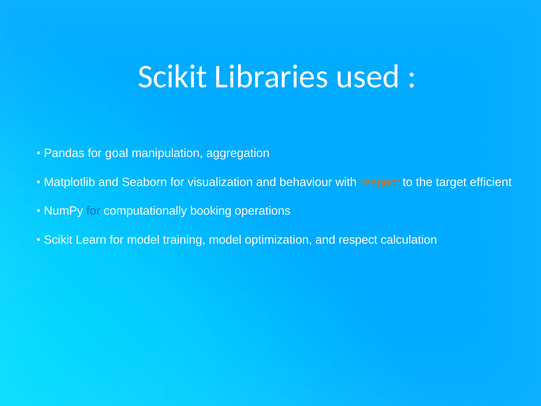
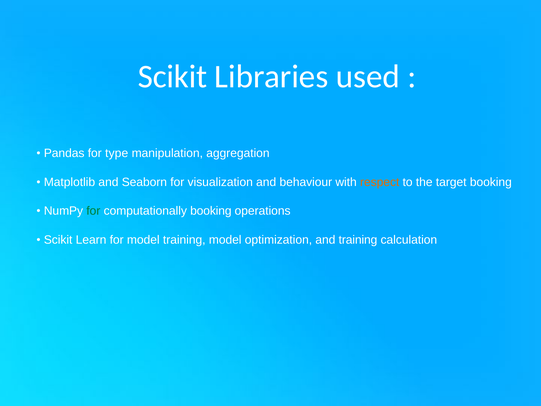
goal: goal -> type
target efficient: efficient -> booking
for at (93, 211) colour: blue -> green
and respect: respect -> training
